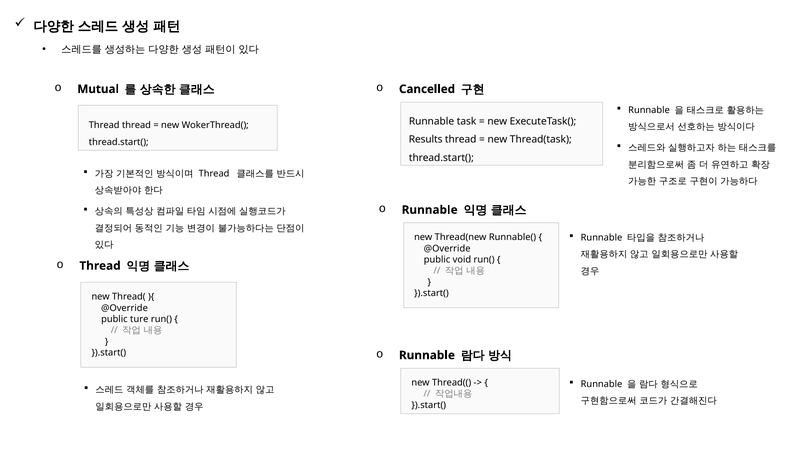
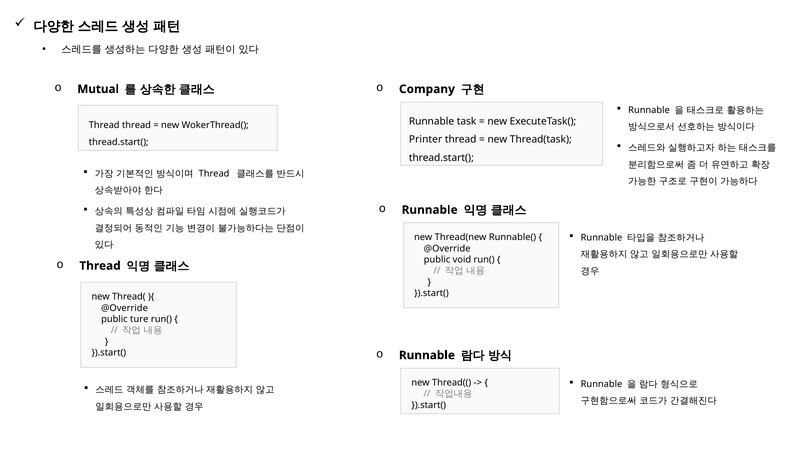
Cancelled: Cancelled -> Company
Results: Results -> Printer
